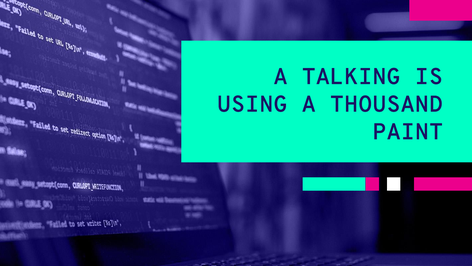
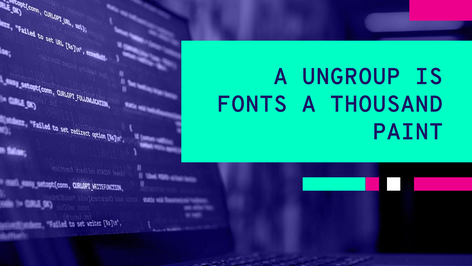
TALKING: TALKING -> UNGROUP
USING: USING -> FONTS
